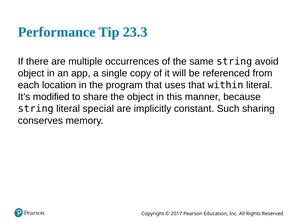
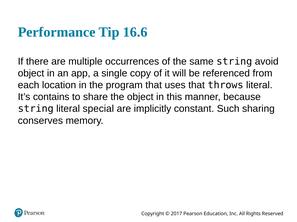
23.3: 23.3 -> 16.6
within: within -> throws
modified: modified -> contains
